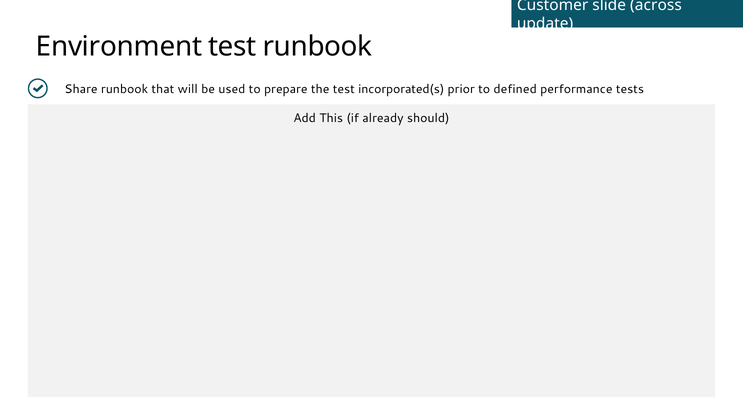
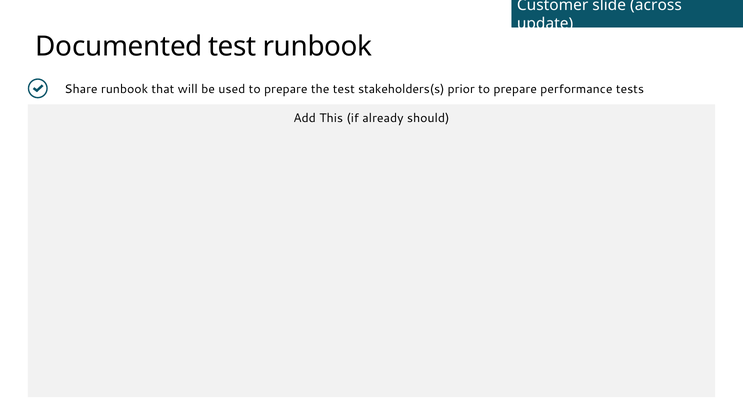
Environment: Environment -> Documented
incorporated(s: incorporated(s -> stakeholders(s
prior to defined: defined -> prepare
